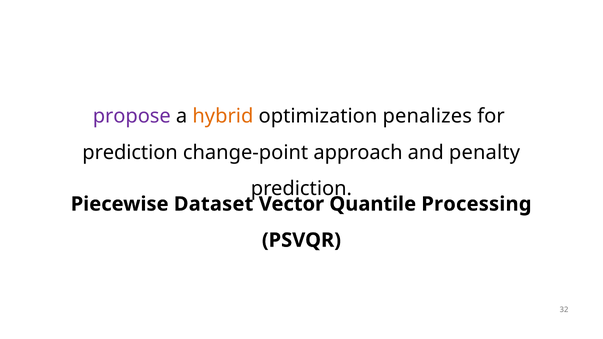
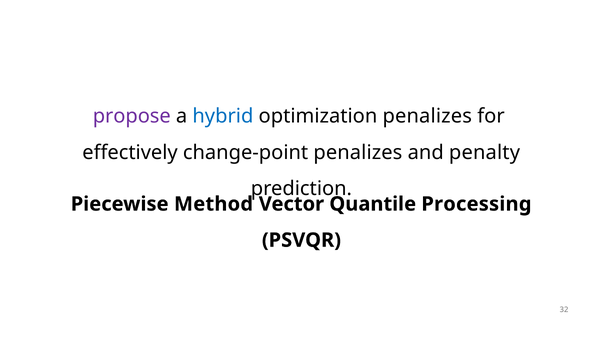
hybrid colour: orange -> blue
prediction at (130, 153): prediction -> effectively
change-point approach: approach -> penalizes
Dataset: Dataset -> Method
